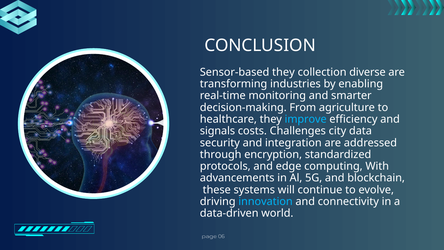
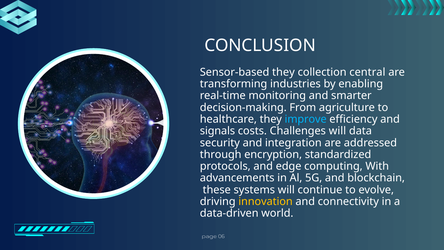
diverse: diverse -> central
Challenges city: city -> will
innovation colour: light blue -> yellow
